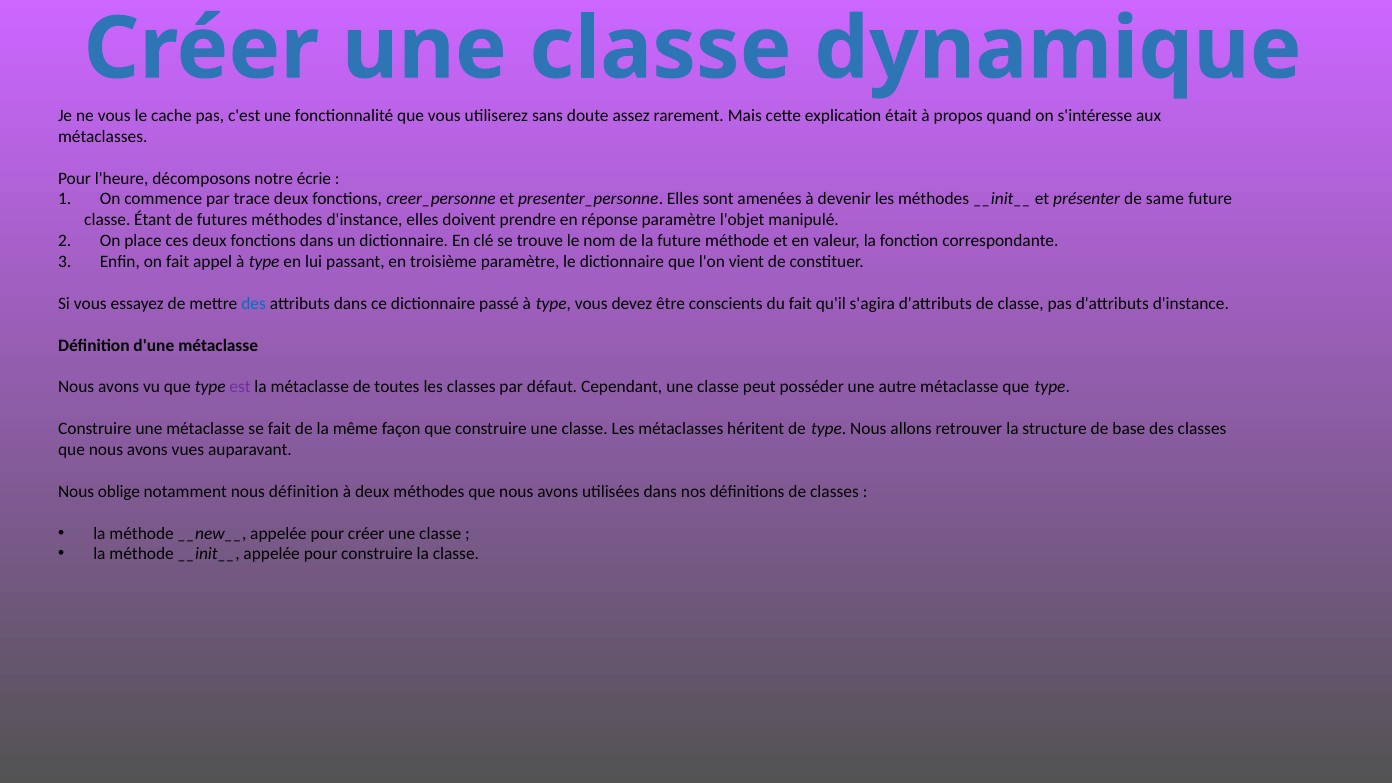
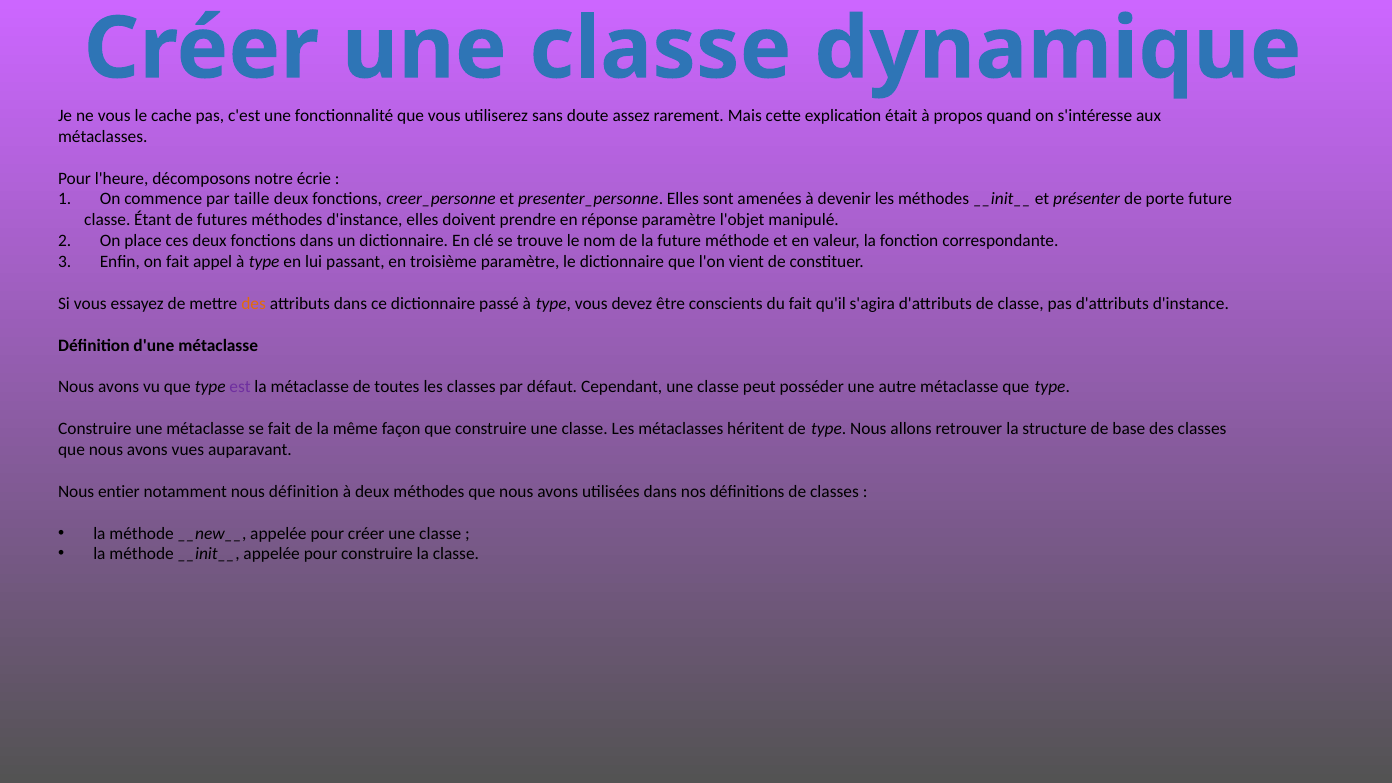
trace: trace -> taille
same: same -> porte
des at (254, 304) colour: blue -> orange
oblige: oblige -> entier
